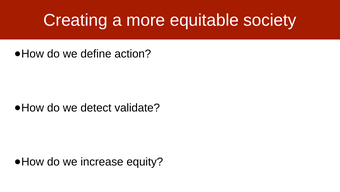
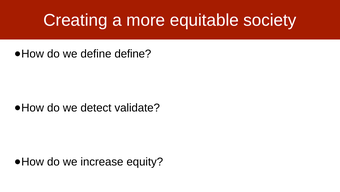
define action: action -> define
